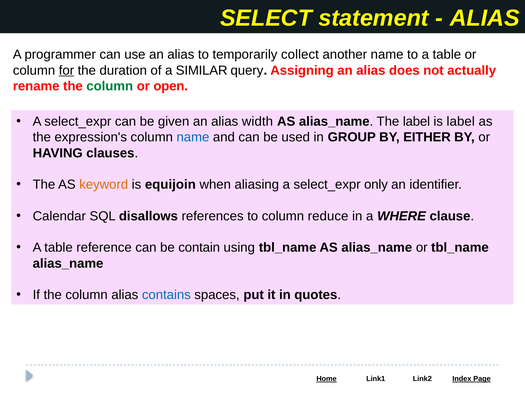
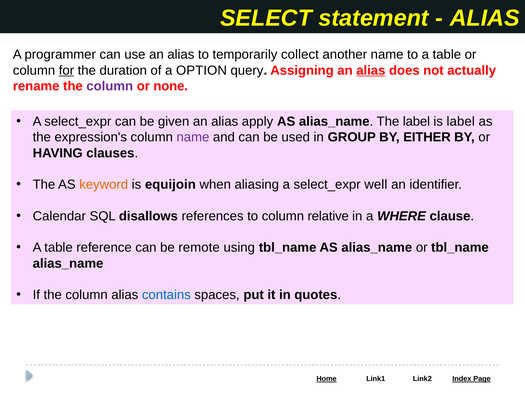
SIMILAR: SIMILAR -> OPTION
alias at (371, 70) underline: none -> present
column at (110, 86) colour: green -> purple
open: open -> none
width: width -> apply
name at (193, 137) colour: blue -> purple
only: only -> well
reduce: reduce -> relative
contain: contain -> remote
